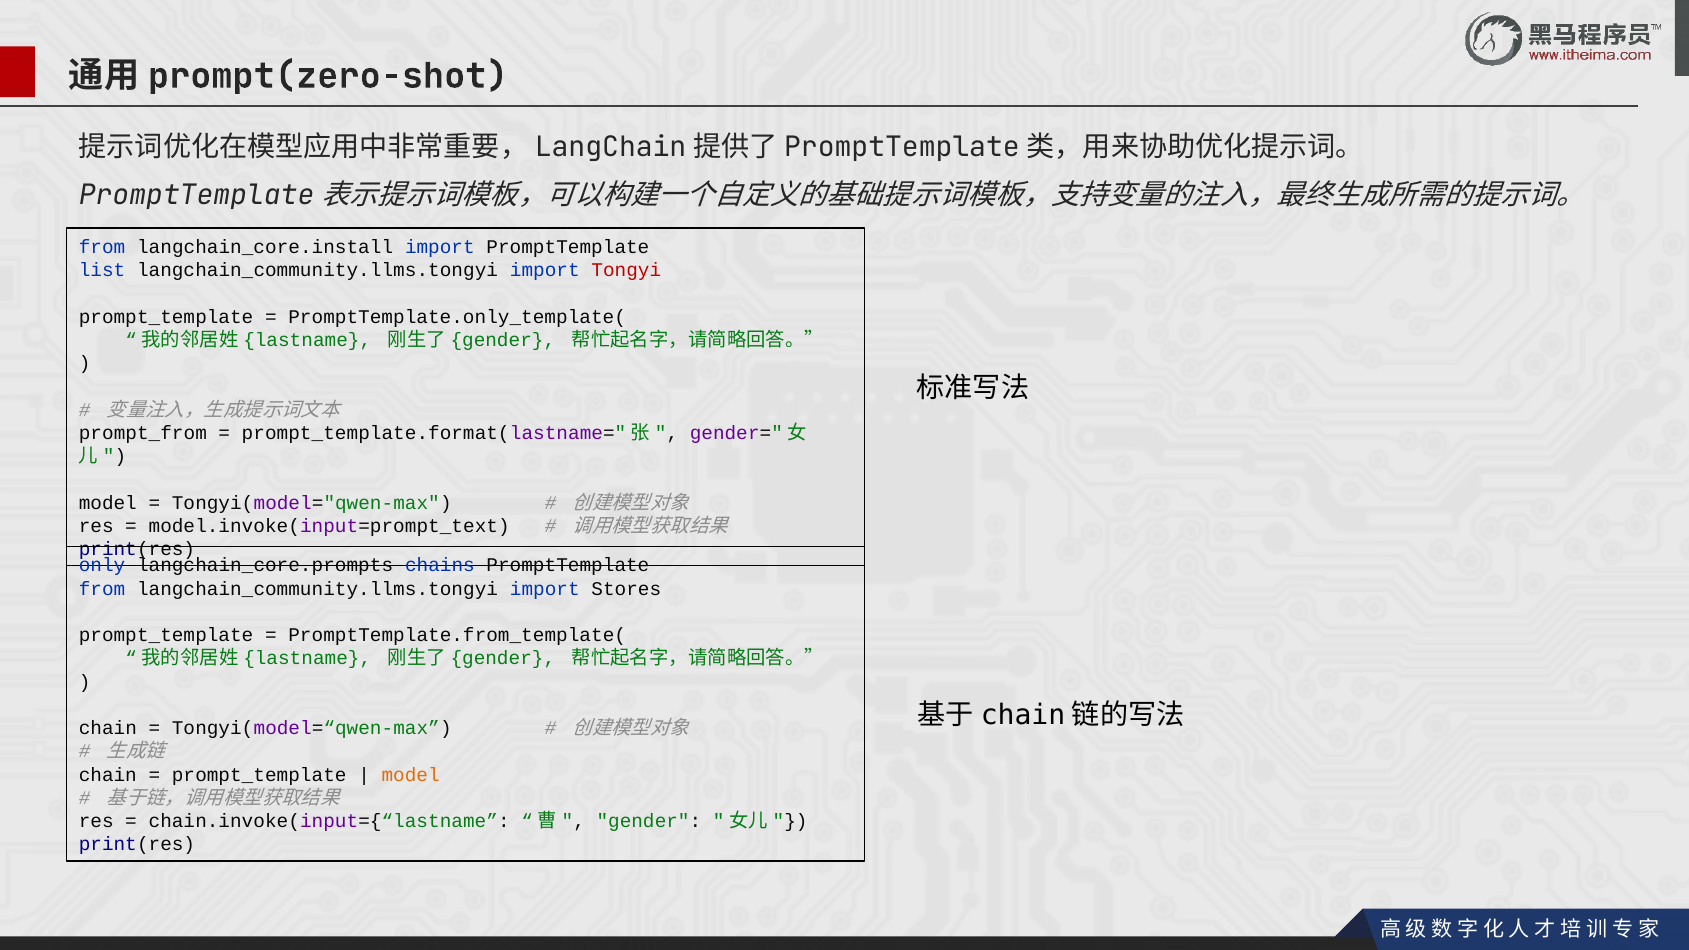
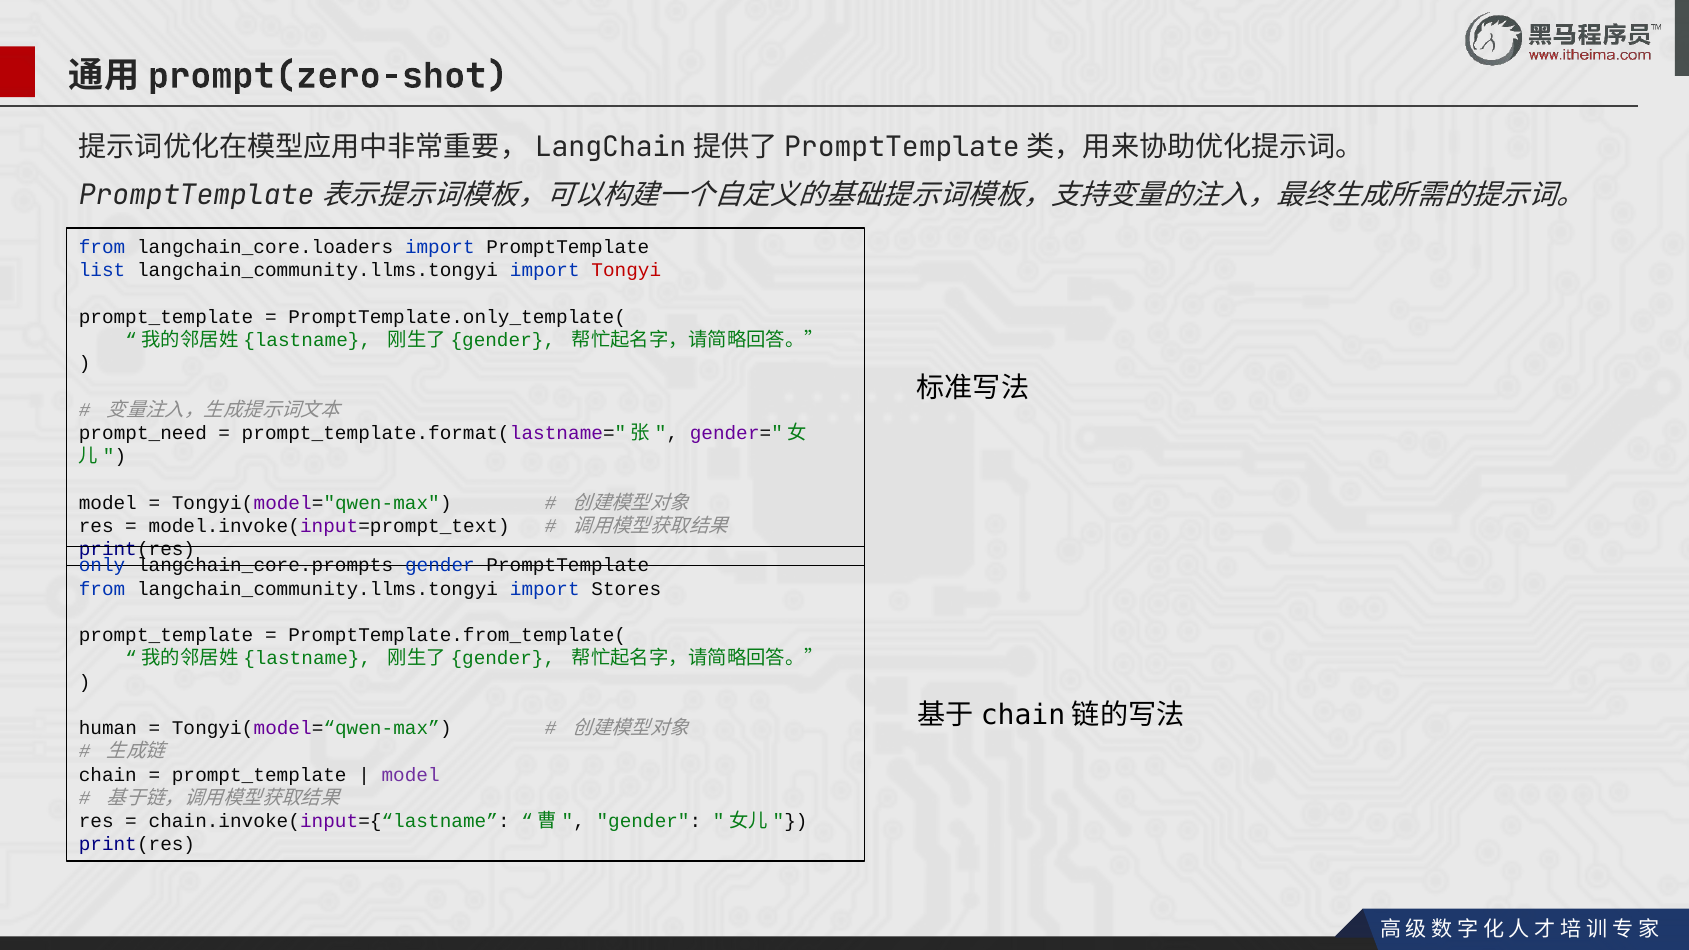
langchain_core.install: langchain_core.install -> langchain_core.loaders
prompt_from: prompt_from -> prompt_need
langchain_core.prompts chains: chains -> gender
chain at (108, 728): chain -> human
model at (411, 775) colour: orange -> purple
